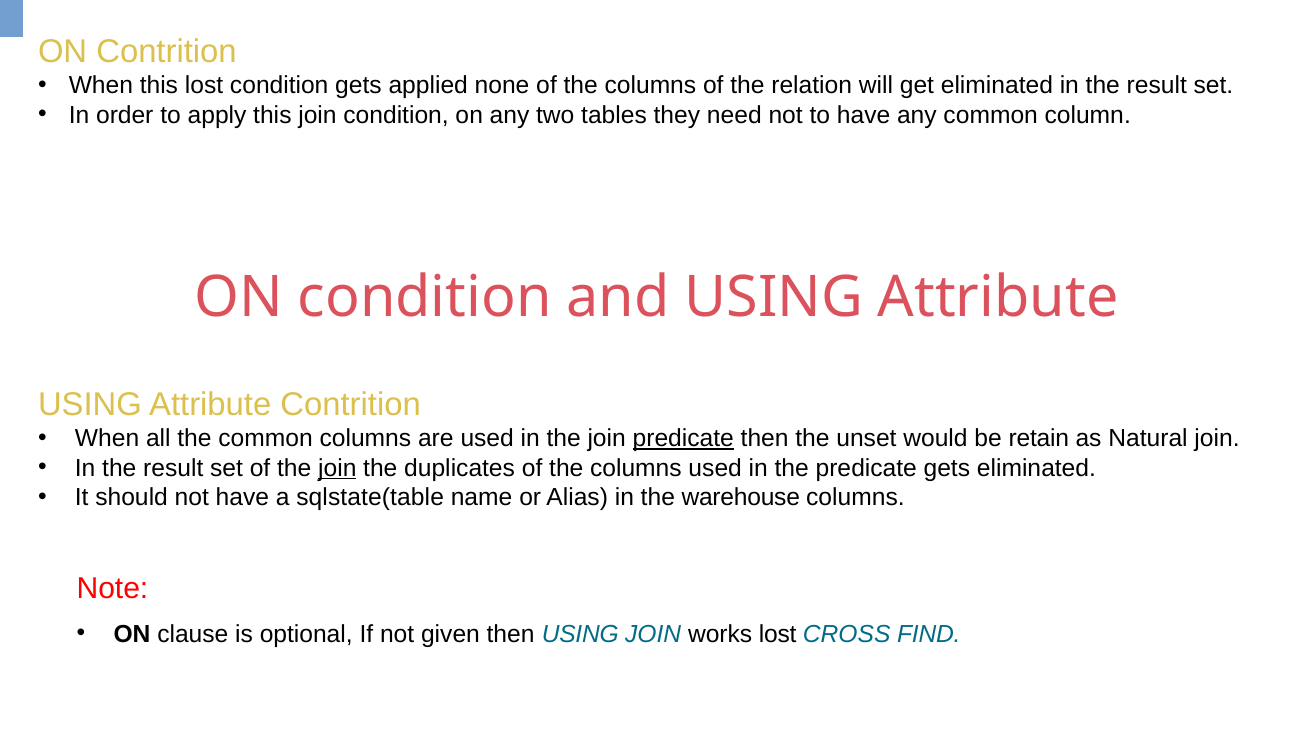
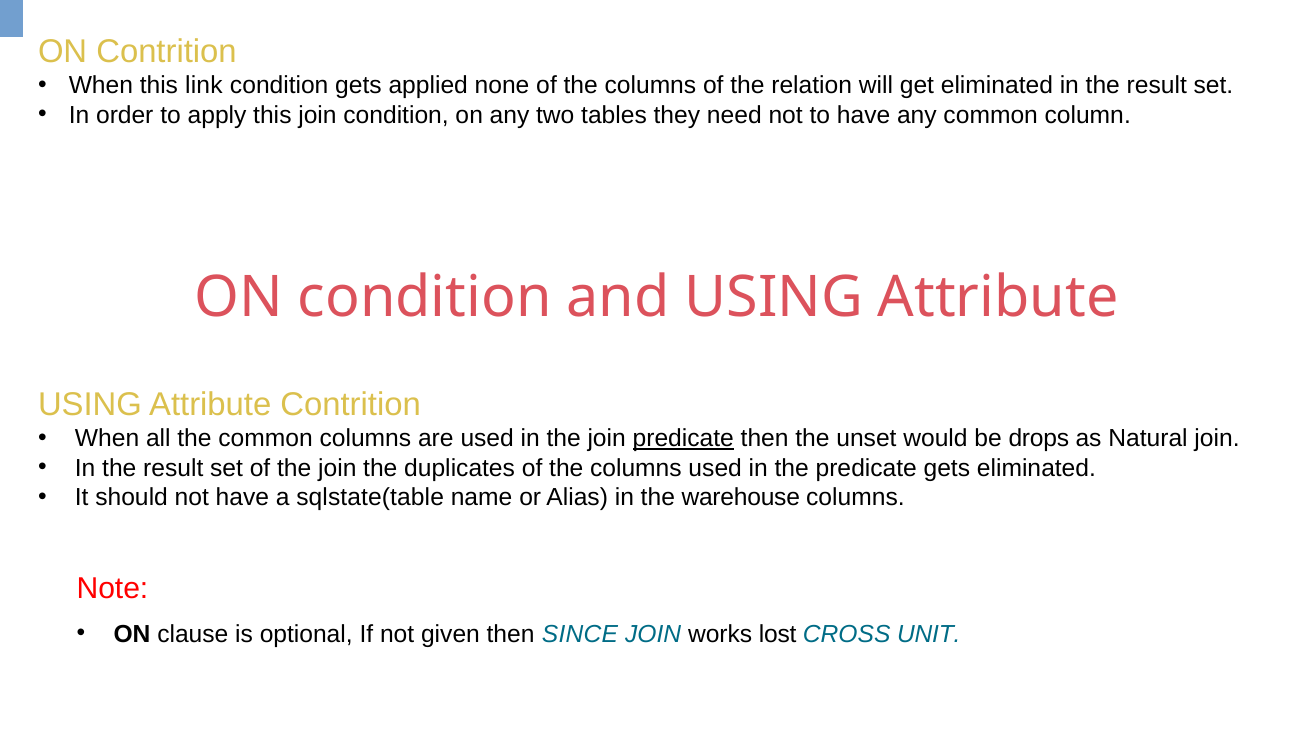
this lost: lost -> link
retain: retain -> drops
join at (337, 468) underline: present -> none
then USING: USING -> SINCE
FIND: FIND -> UNIT
